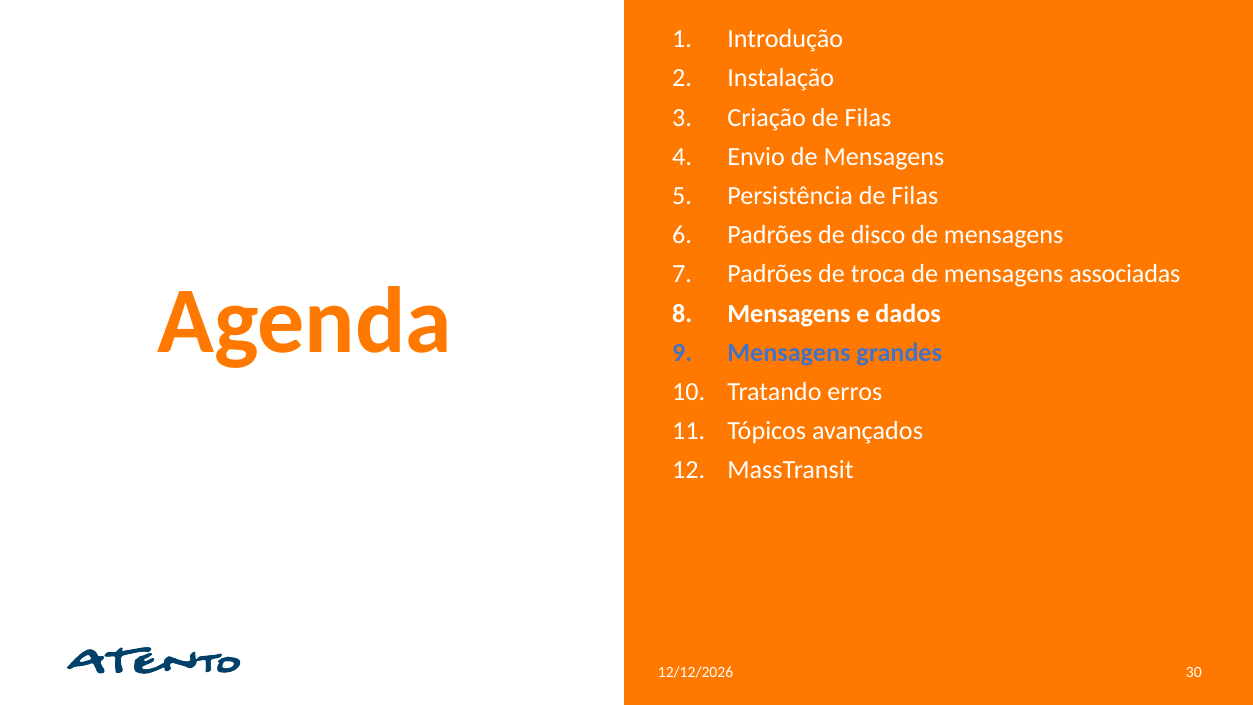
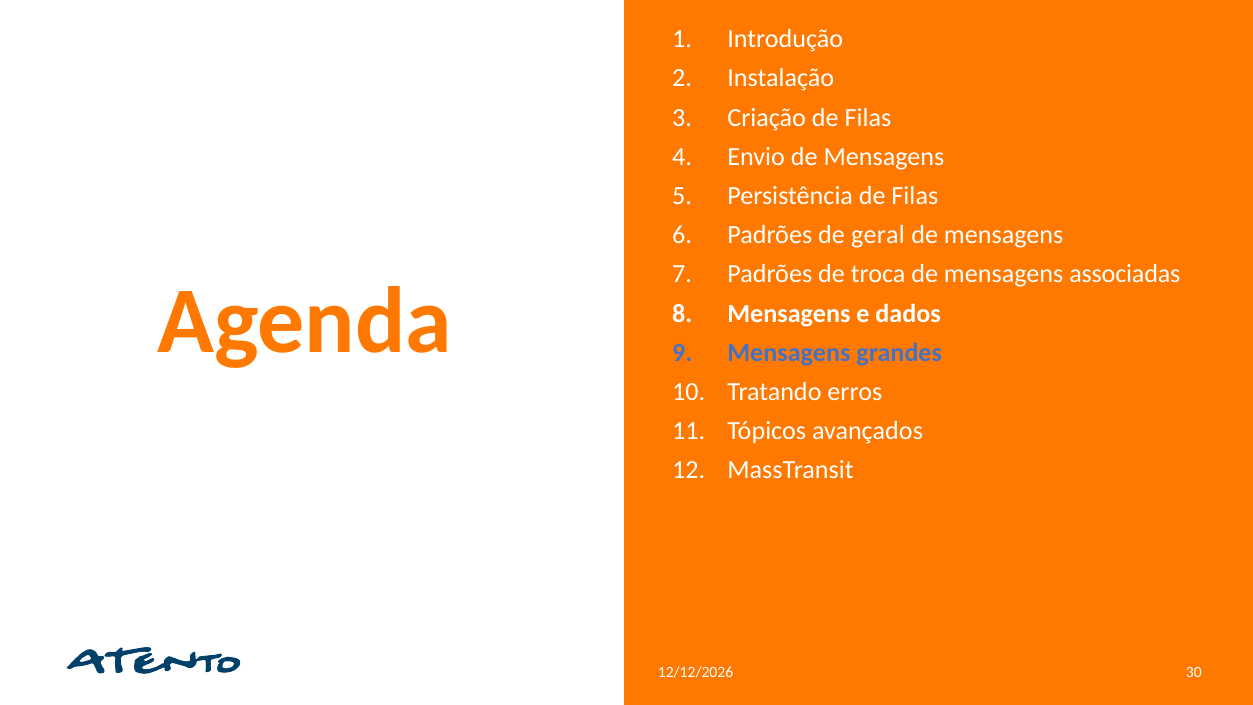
disco: disco -> geral
